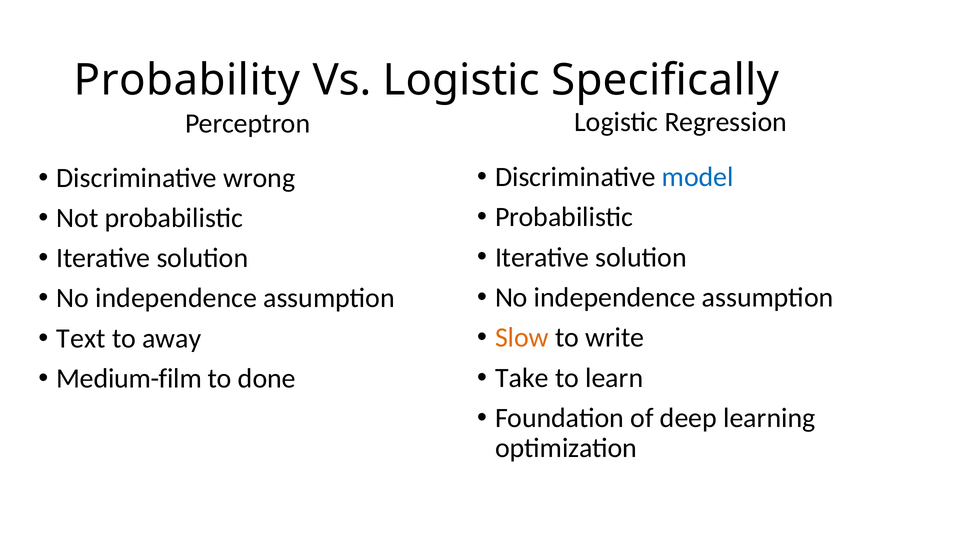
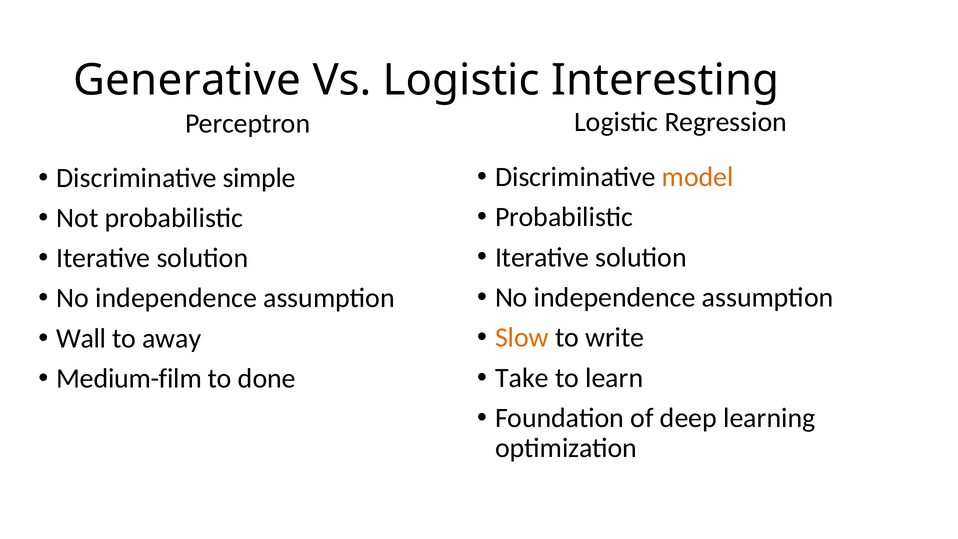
Probability: Probability -> Generative
Specifically: Specifically -> Interesting
model colour: blue -> orange
wrong: wrong -> simple
Text: Text -> Wall
